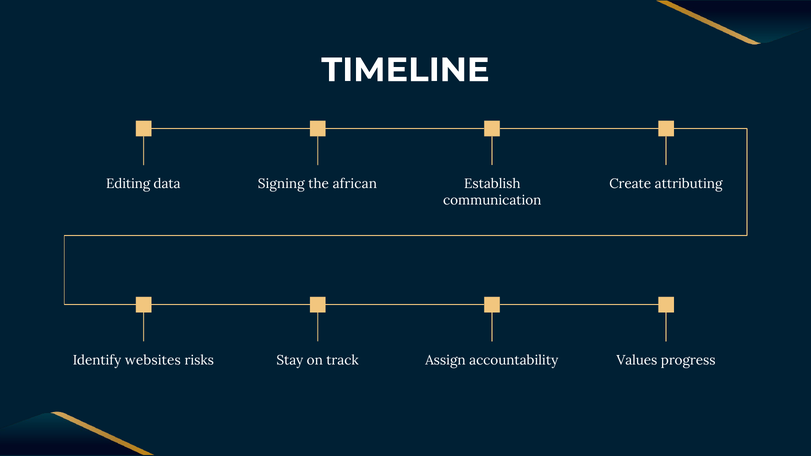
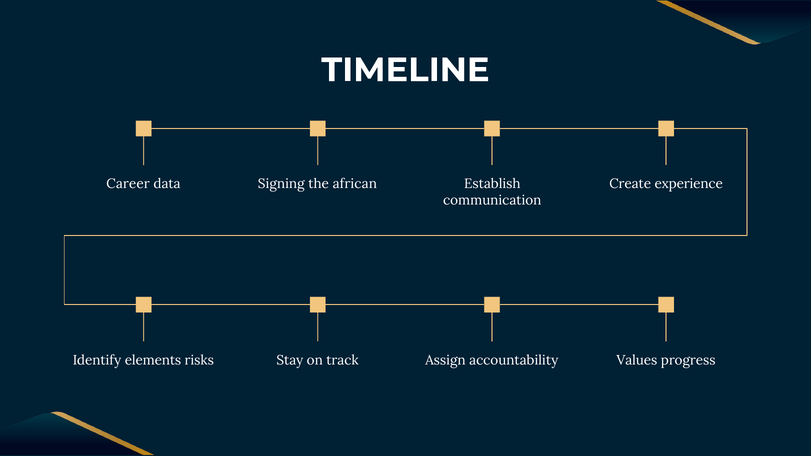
Editing: Editing -> Career
attributing: attributing -> experience
websites: websites -> elements
